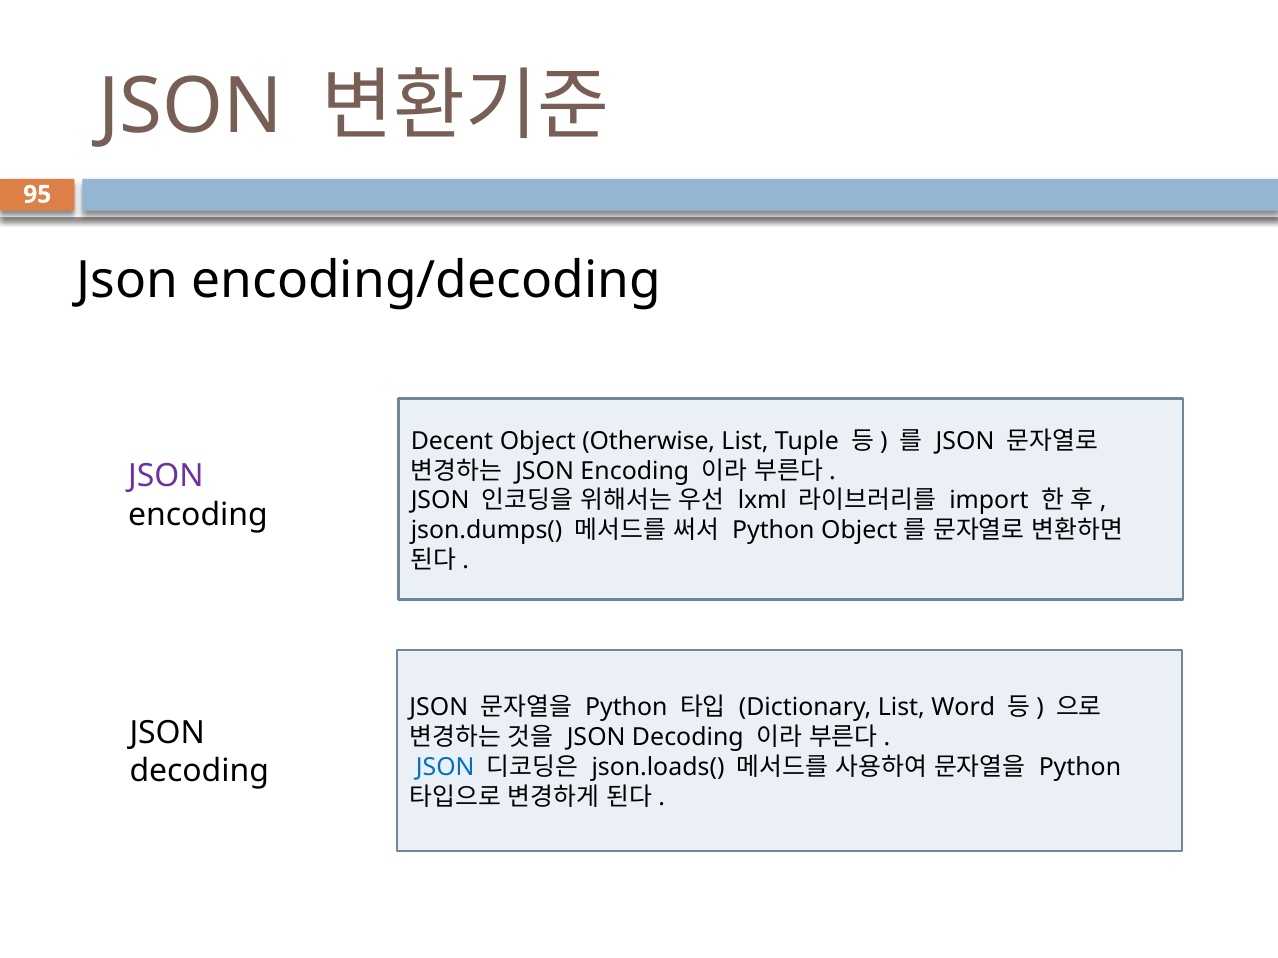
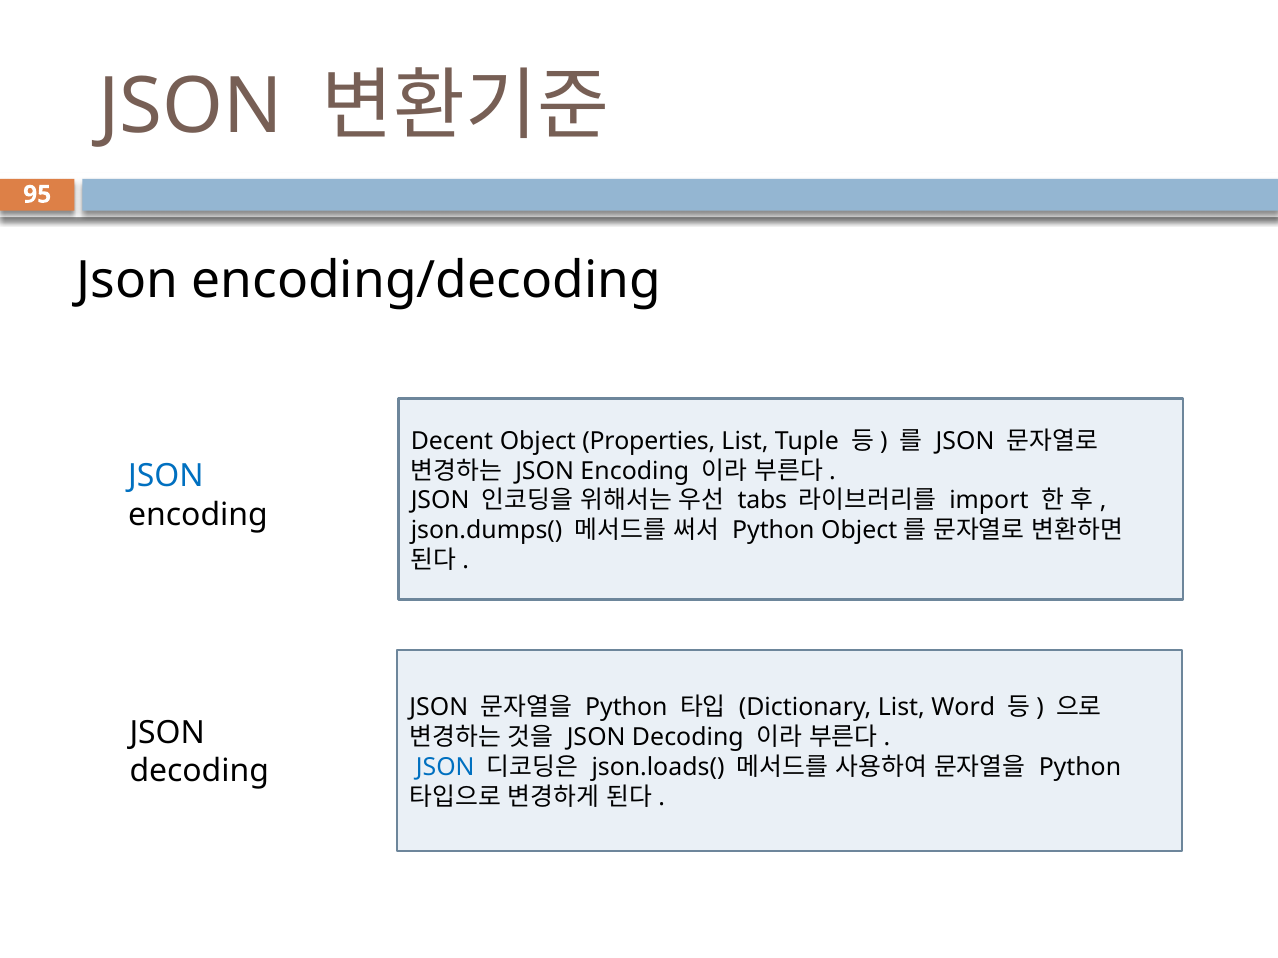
Otherwise: Otherwise -> Properties
JSON at (166, 477) colour: purple -> blue
lxml: lxml -> tabs
